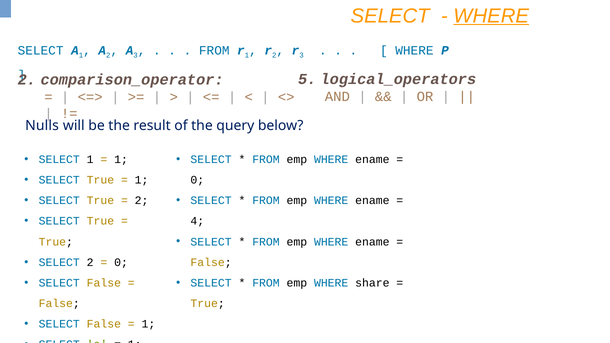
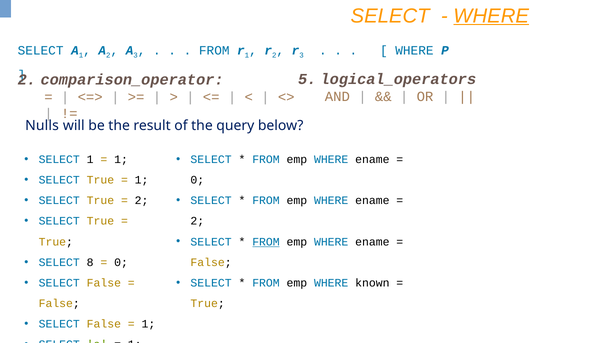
4 at (197, 221): 4 -> 2
FROM at (266, 242) underline: none -> present
SELECT 2: 2 -> 8
share: share -> known
